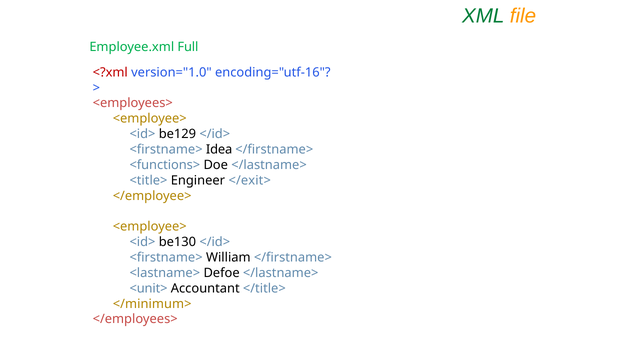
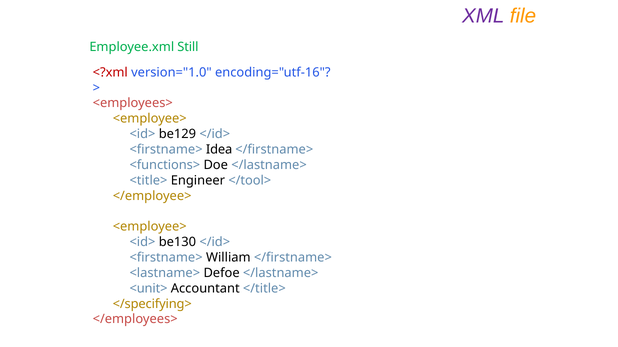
XML colour: green -> purple
Full: Full -> Still
</exit>: </exit> -> </tool>
</minimum>: </minimum> -> </specifying>
